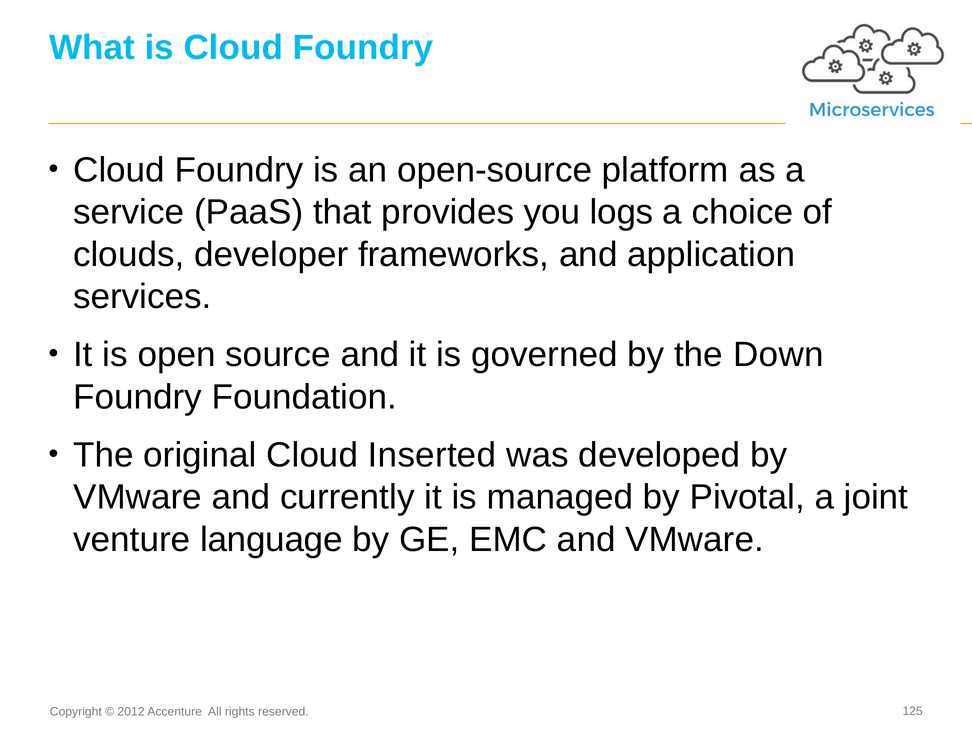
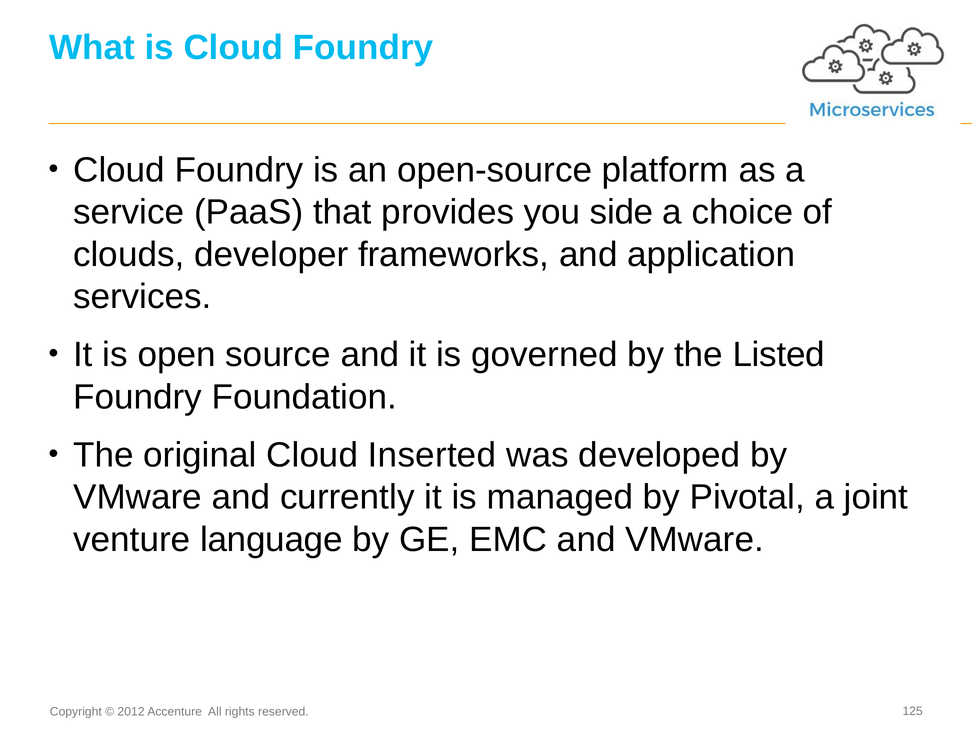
logs: logs -> side
Down: Down -> Listed
